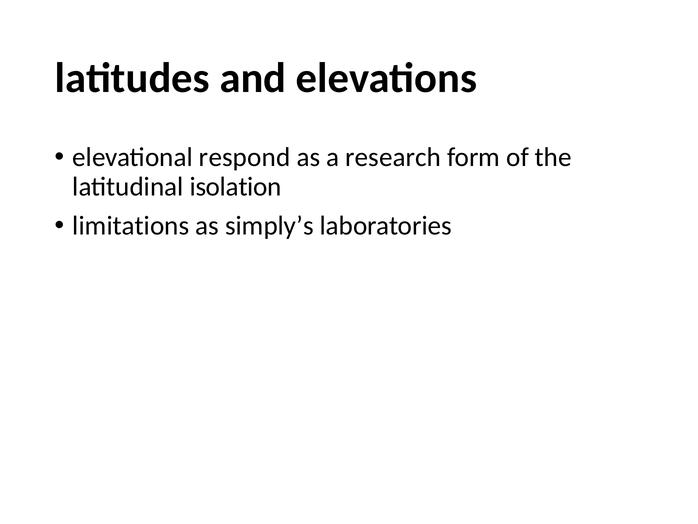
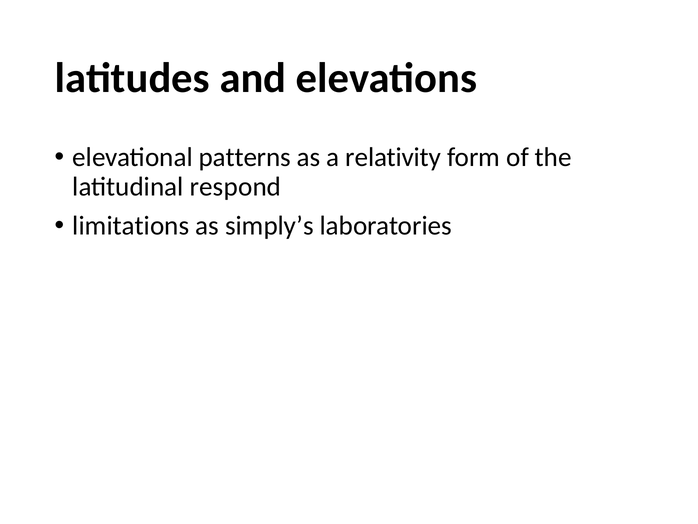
respond: respond -> patterns
research: research -> relativity
isolation: isolation -> respond
